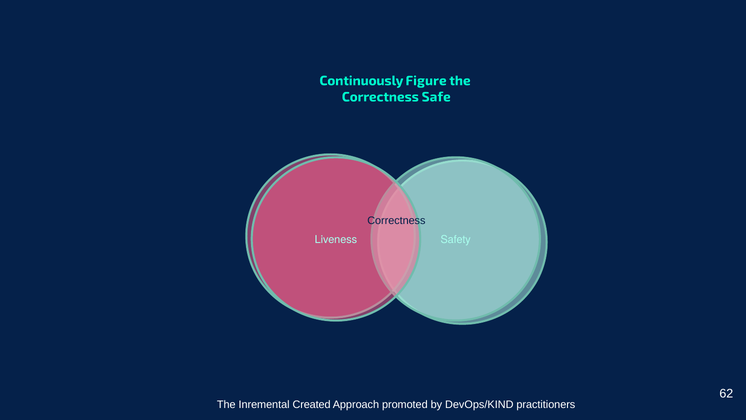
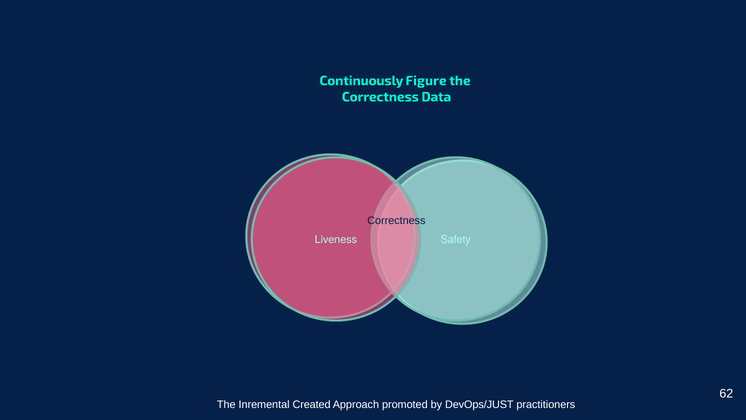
Safe: Safe -> Data
DevOps/KIND: DevOps/KIND -> DevOps/JUST
